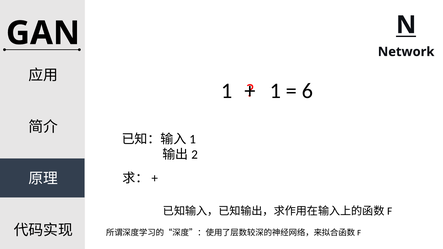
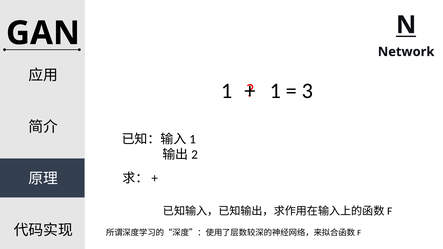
6: 6 -> 3
